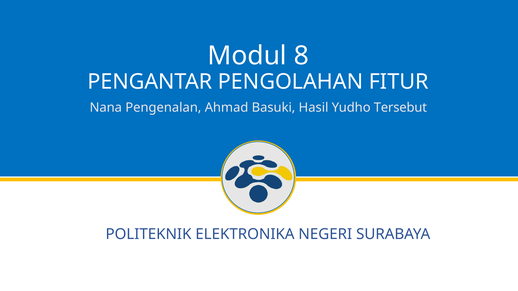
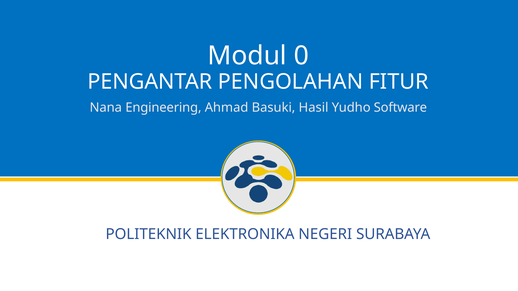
8: 8 -> 0
Pengenalan: Pengenalan -> Engineering
Tersebut: Tersebut -> Software
